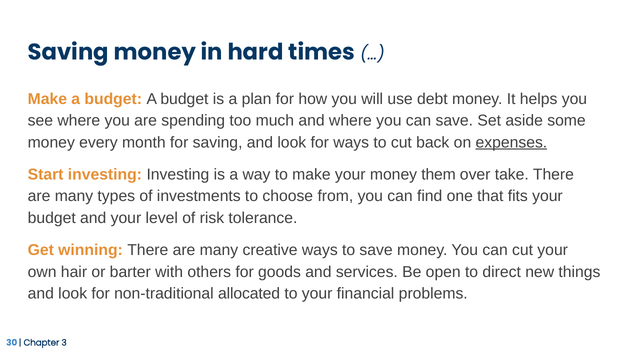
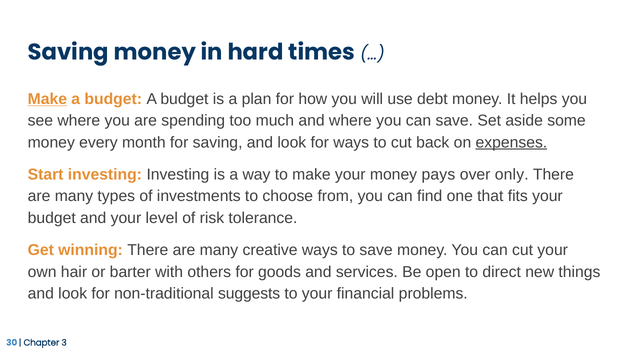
Make at (47, 99) underline: none -> present
them: them -> pays
take: take -> only
allocated: allocated -> suggests
